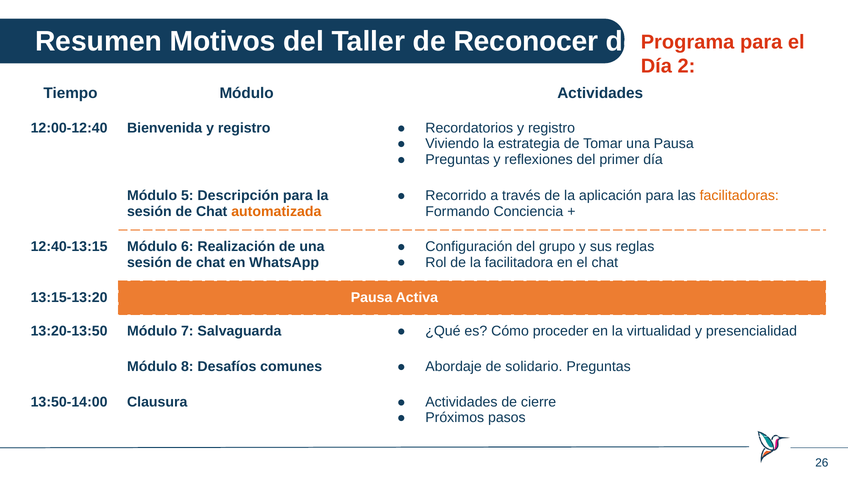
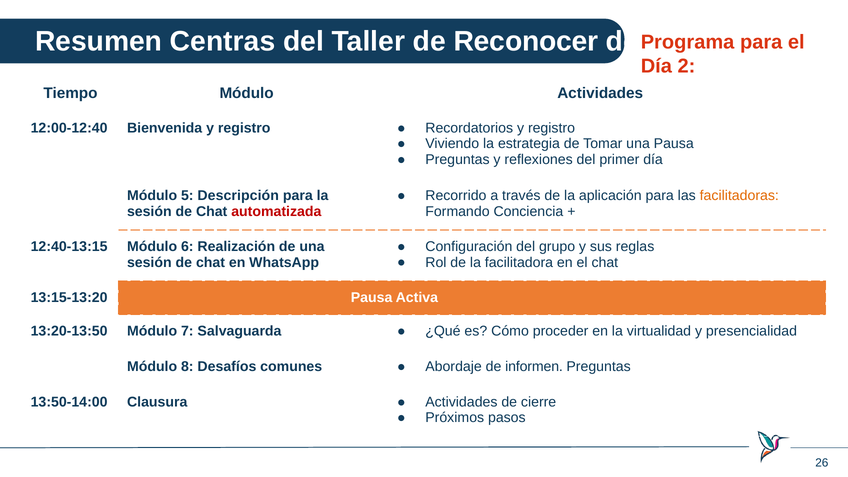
Motivos: Motivos -> Centras
automatizada colour: orange -> red
solidario: solidario -> informen
